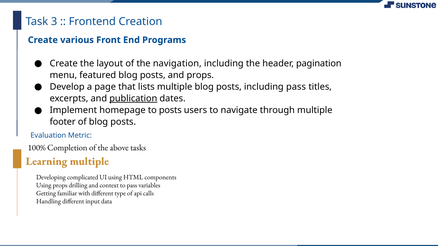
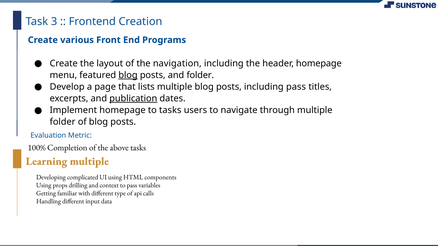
header pagination: pagination -> homepage
blog at (128, 75) underline: none -> present
and props: props -> folder
to posts: posts -> tasks
footer at (63, 122): footer -> folder
